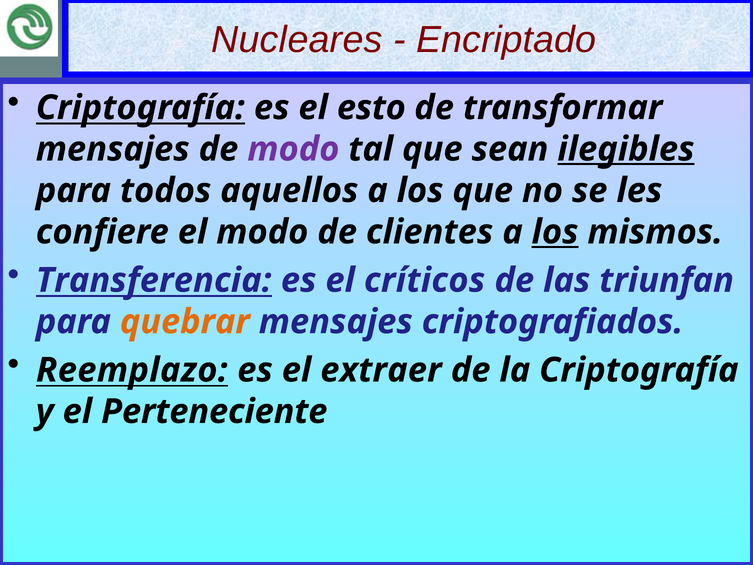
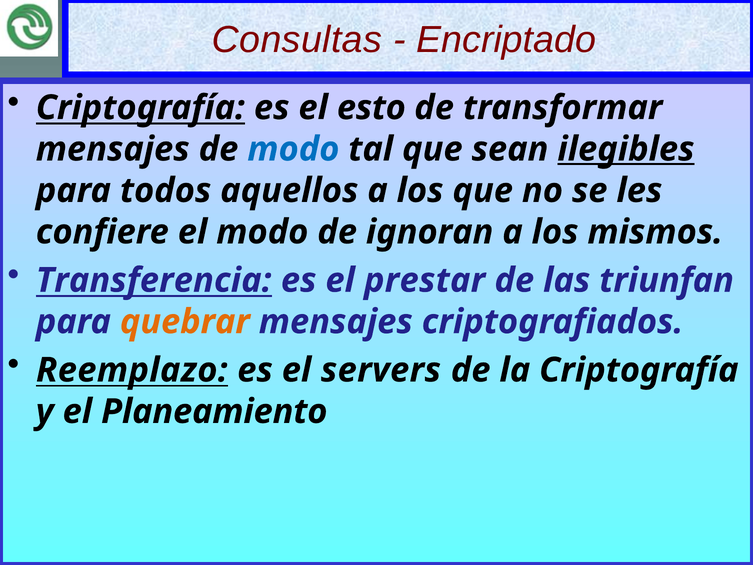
Nucleares: Nucleares -> Consultas
modo at (293, 149) colour: purple -> blue
clientes: clientes -> ignoran
los at (555, 232) underline: present -> none
críticos: críticos -> prestar
extraer: extraer -> servers
Perteneciente: Perteneciente -> Planeamiento
